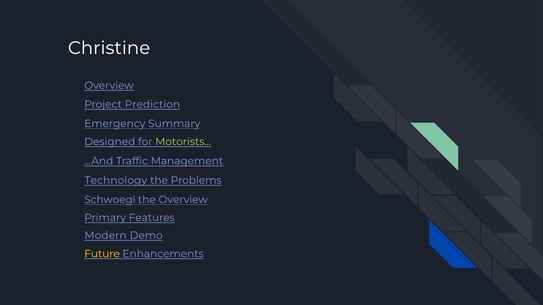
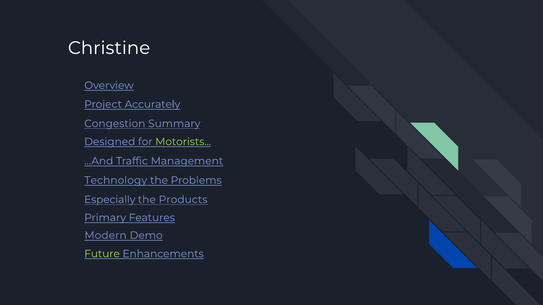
Prediction: Prediction -> Accurately
Emergency: Emergency -> Congestion
Schwoegl: Schwoegl -> Especially
the Overview: Overview -> Products
Future colour: yellow -> light green
